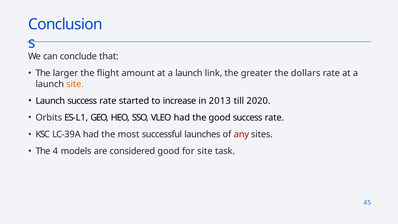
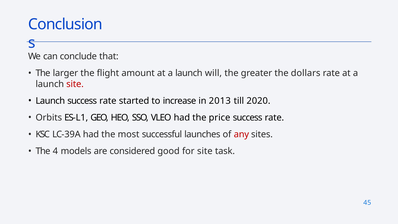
link: link -> will
site at (75, 84) colour: orange -> red
the good: good -> price
